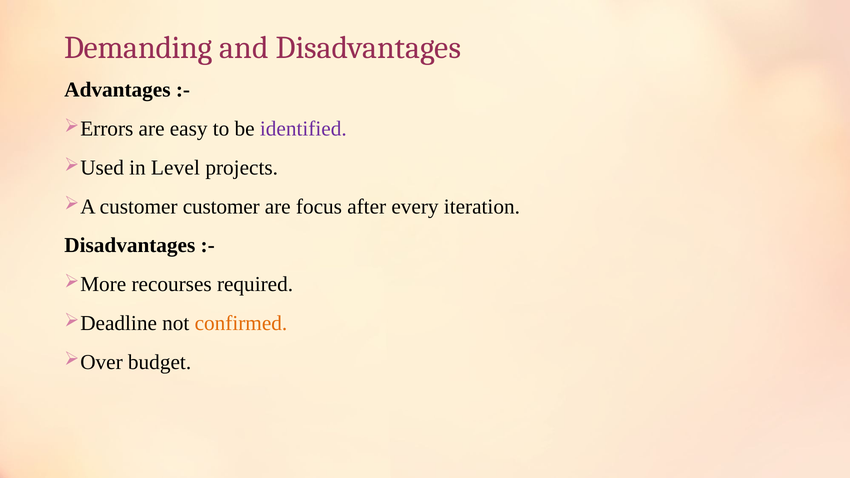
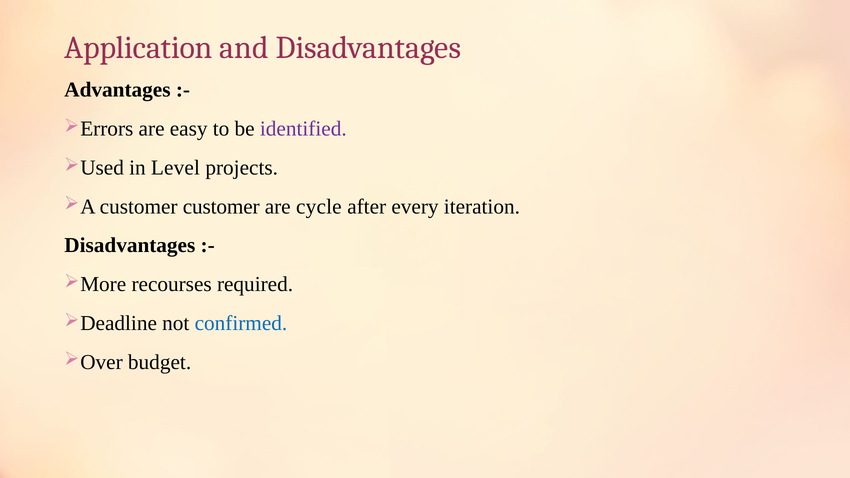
Demanding: Demanding -> Application
focus: focus -> cycle
confirmed colour: orange -> blue
